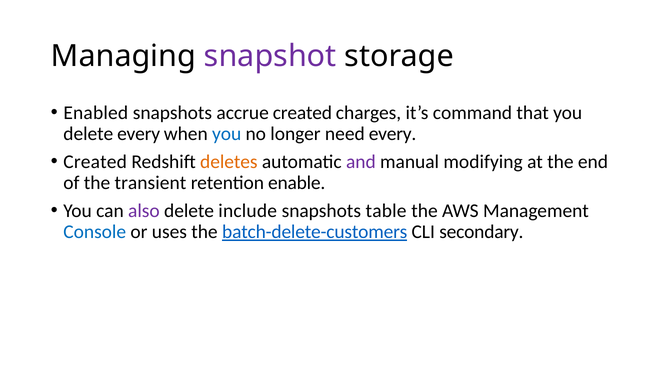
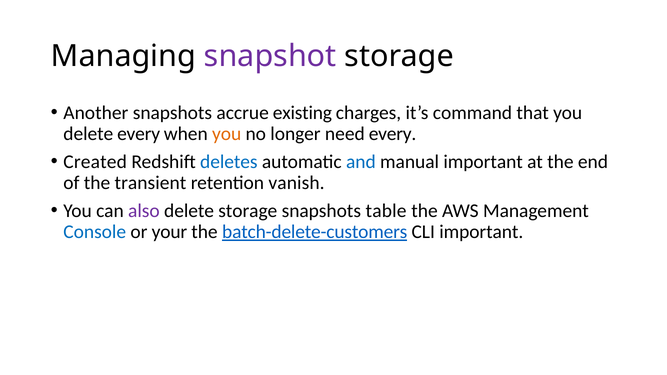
Enabled: Enabled -> Another
accrue created: created -> existing
you at (227, 134) colour: blue -> orange
deletes colour: orange -> blue
and colour: purple -> blue
manual modifying: modifying -> important
enable: enable -> vanish
delete include: include -> storage
uses: uses -> your
CLI secondary: secondary -> important
